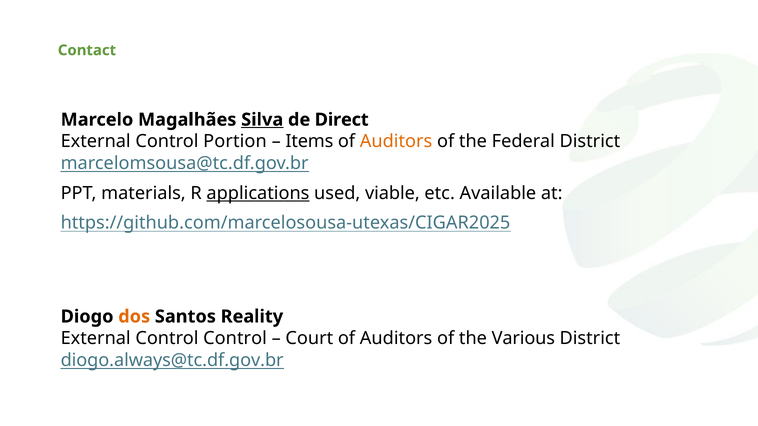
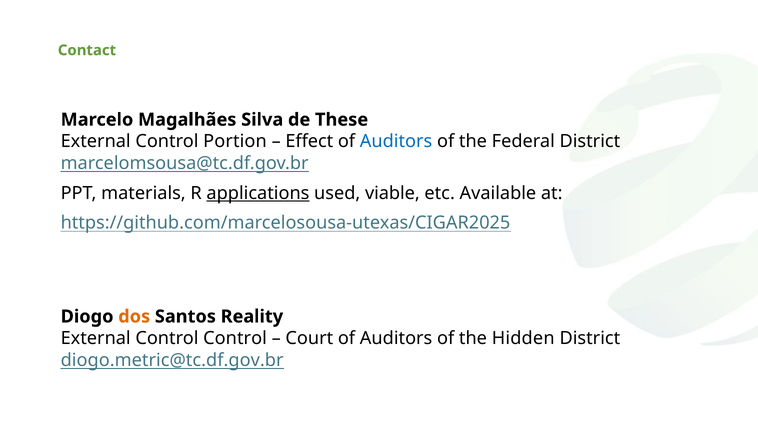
Silva underline: present -> none
Direct: Direct -> These
Items: Items -> Effect
Auditors at (396, 142) colour: orange -> blue
Various: Various -> Hidden
diogo.always@tc.df.gov.br: diogo.always@tc.df.gov.br -> diogo.metric@tc.df.gov.br
